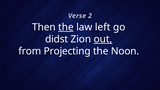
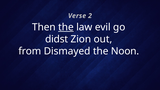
left: left -> evil
out underline: present -> none
Projecting: Projecting -> Dismayed
